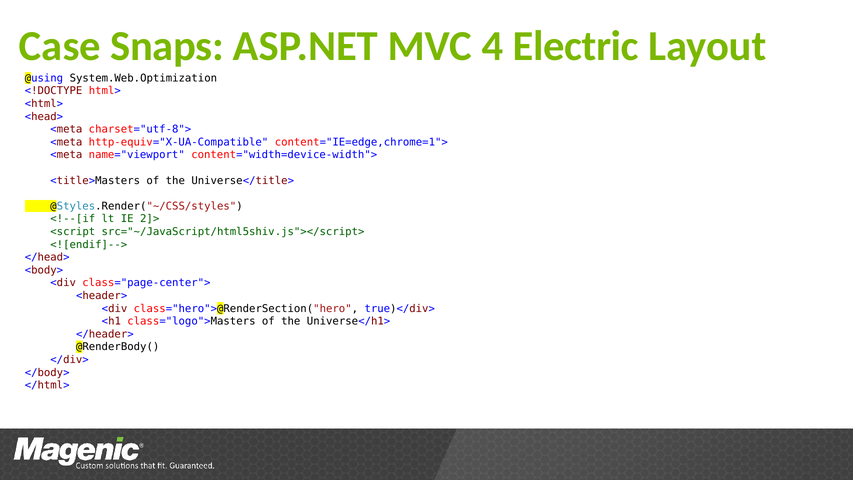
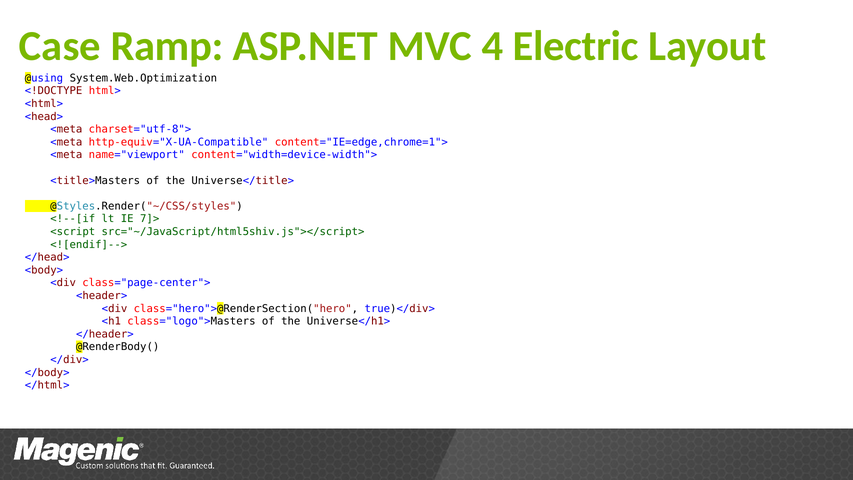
Snaps: Snaps -> Ramp
2]>: 2]> -> 7]>
